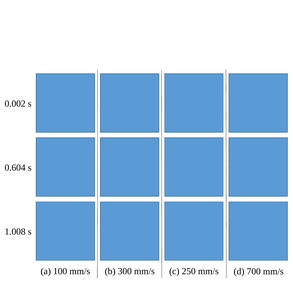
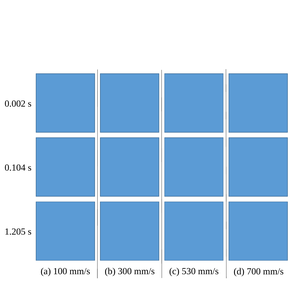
0.604: 0.604 -> 0.104
1.008: 1.008 -> 1.205
250: 250 -> 530
